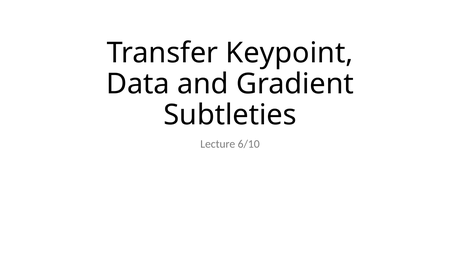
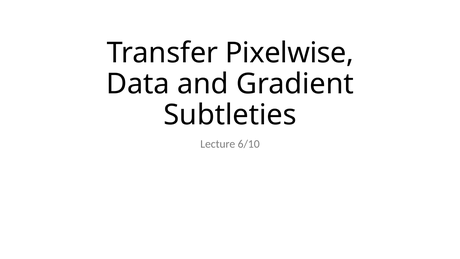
Keypoint: Keypoint -> Pixelwise
